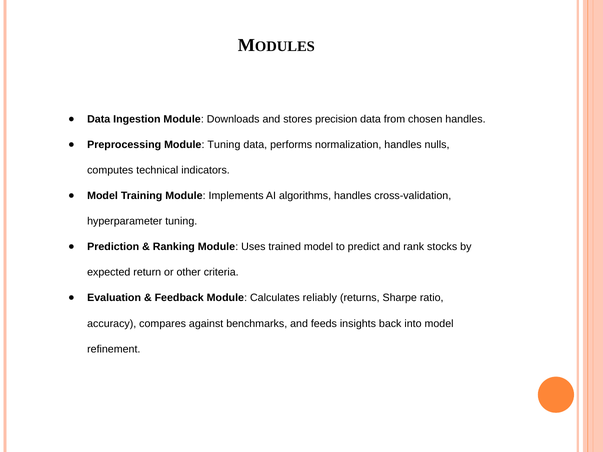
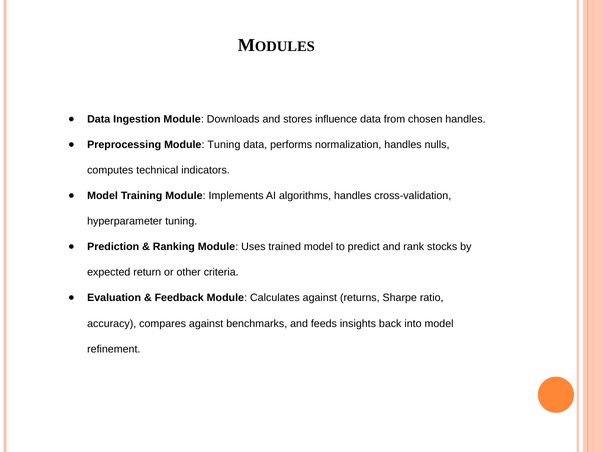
precision: precision -> influence
Calculates reliably: reliably -> against
